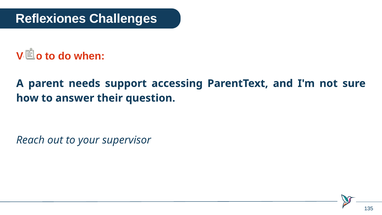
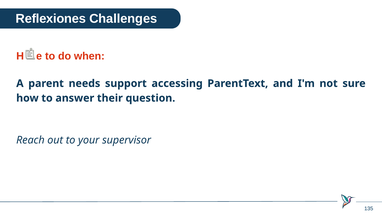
Verlo: Verlo -> Hace
